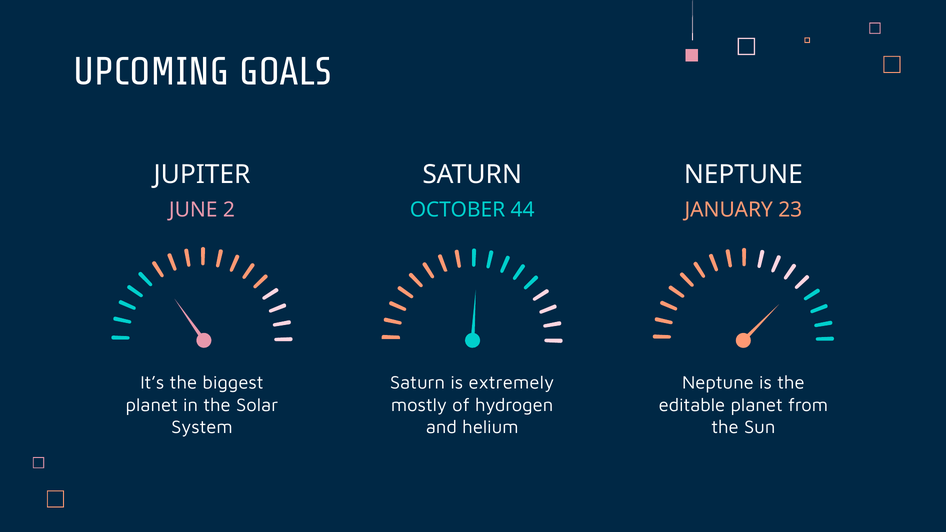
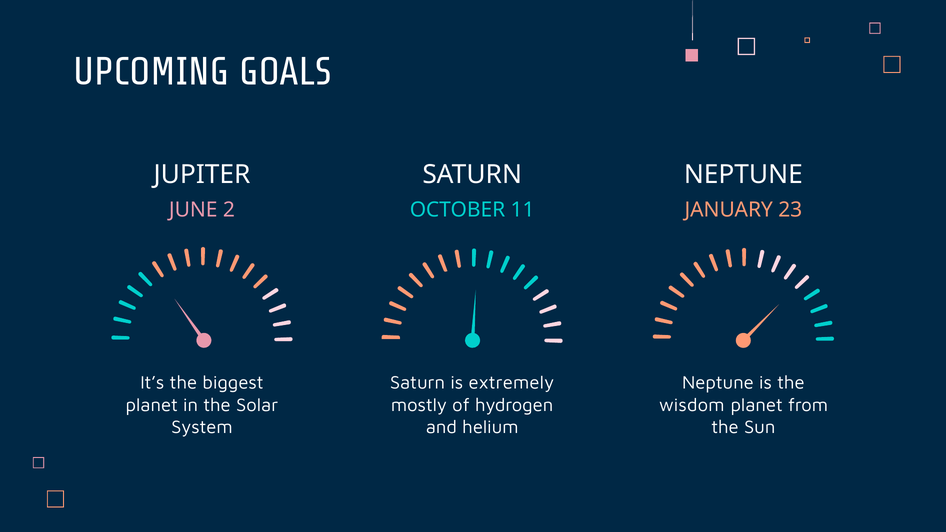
44: 44 -> 11
editable: editable -> wisdom
